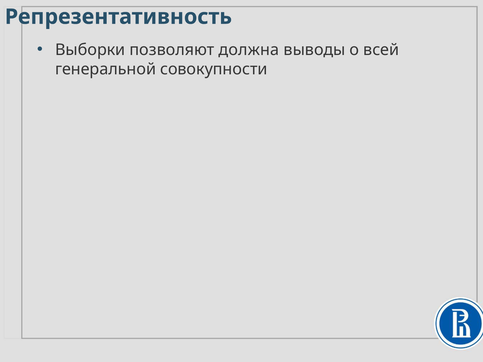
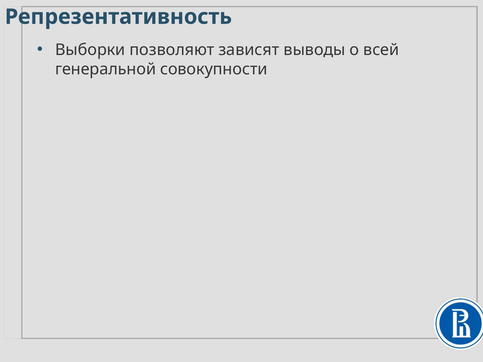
должна: должна -> зависят
